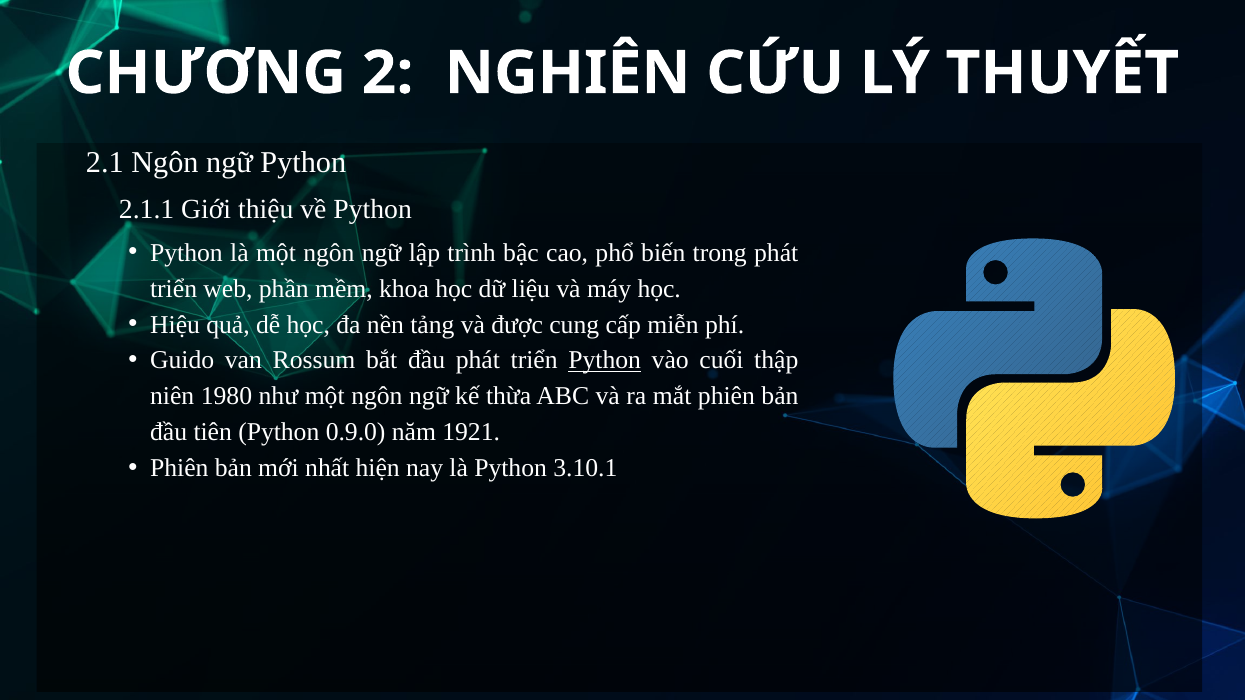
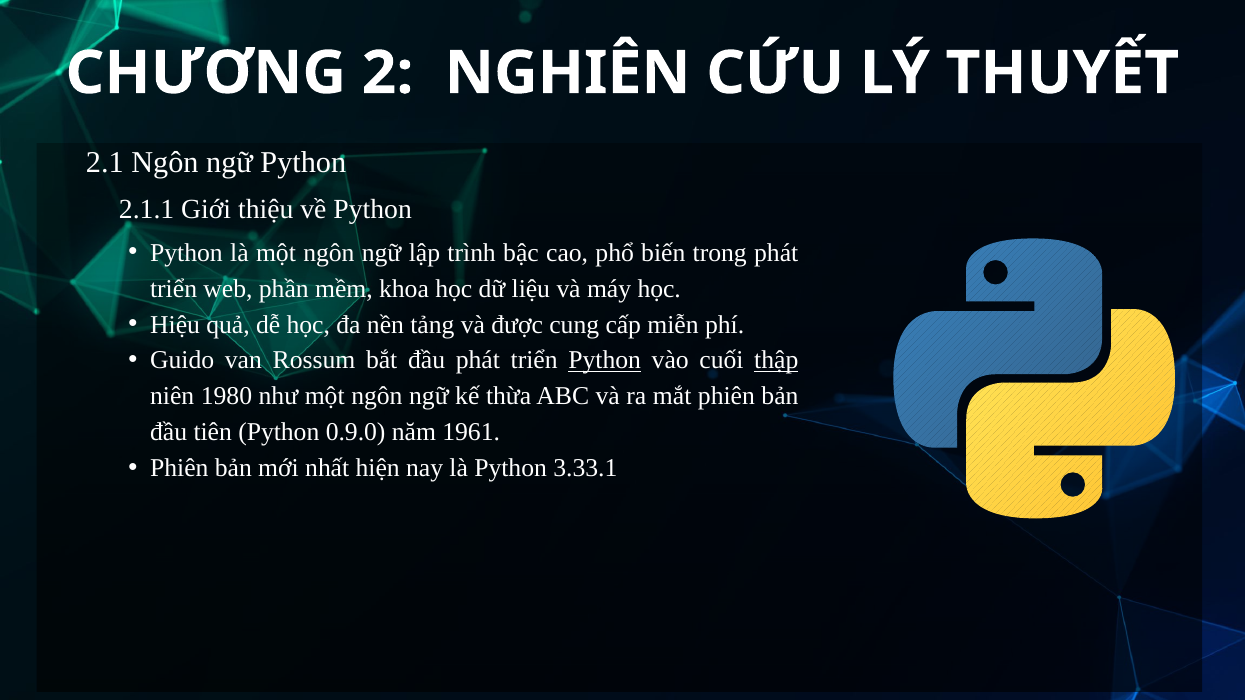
thập underline: none -> present
1921: 1921 -> 1961
3.10.1: 3.10.1 -> 3.33.1
